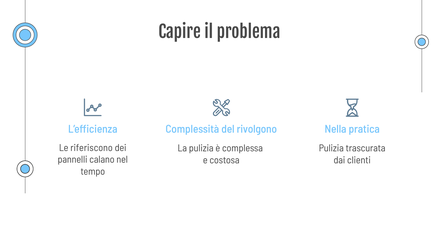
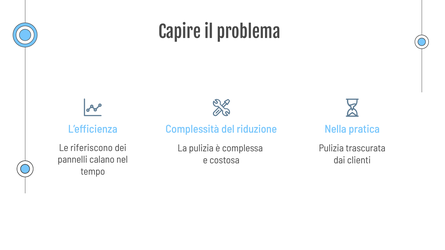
rivolgono: rivolgono -> riduzione
